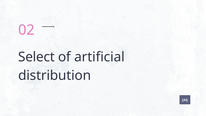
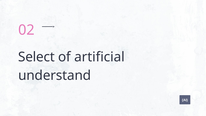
distribution: distribution -> understand
